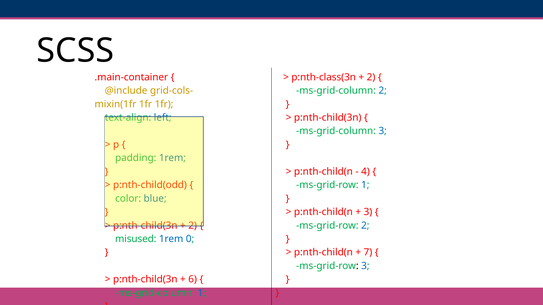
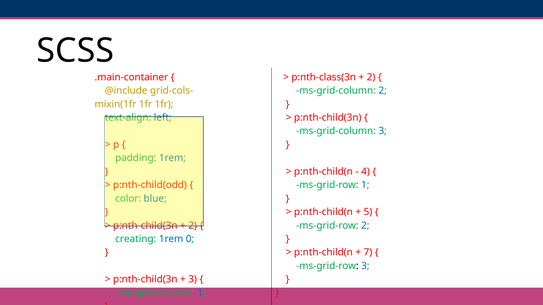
3 at (368, 212): 3 -> 5
misused: misused -> creating
6 at (193, 280): 6 -> 3
